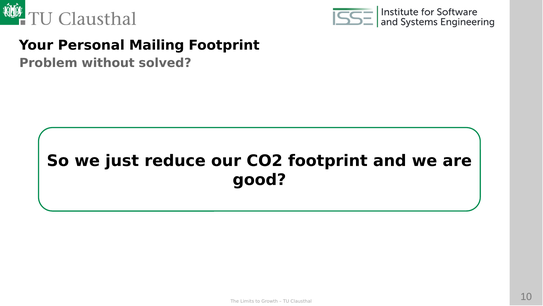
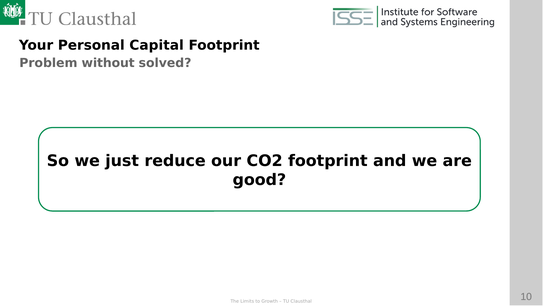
Mailing: Mailing -> Capital
